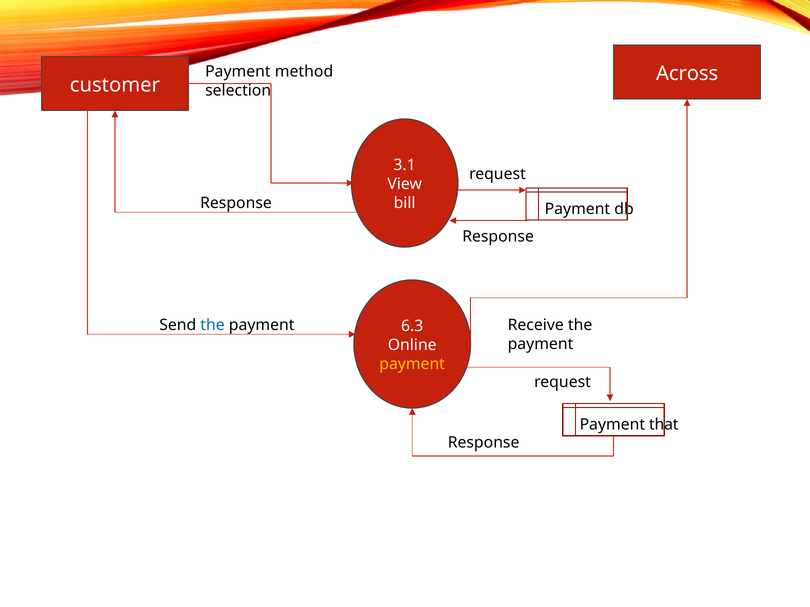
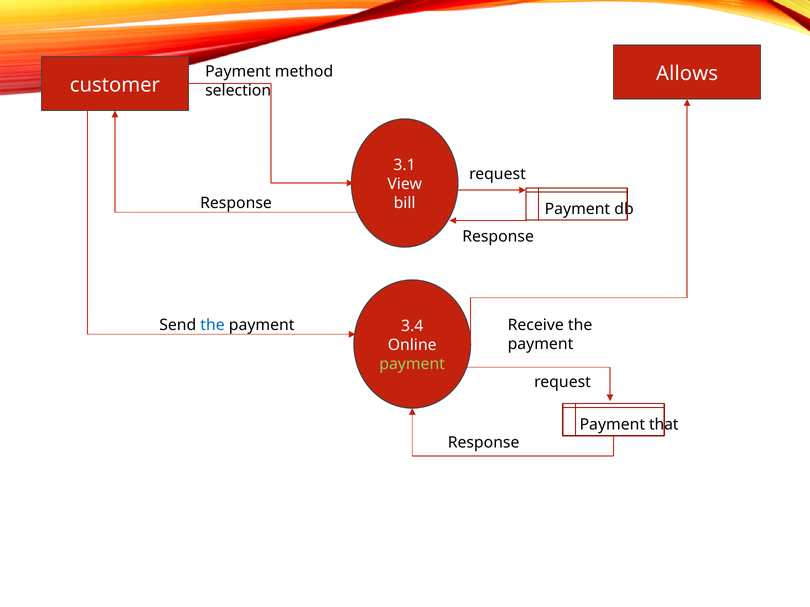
Across: Across -> Allows
6.3: 6.3 -> 3.4
payment at (412, 364) colour: yellow -> light green
